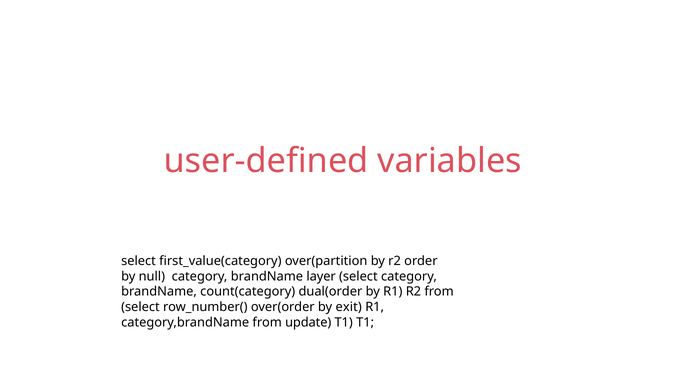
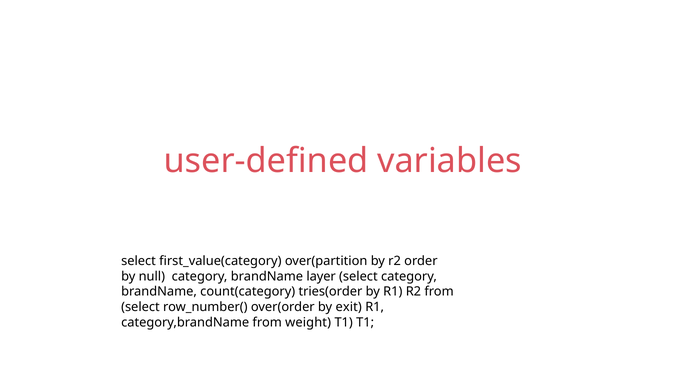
dual(order: dual(order -> tries(order
update: update -> weight
